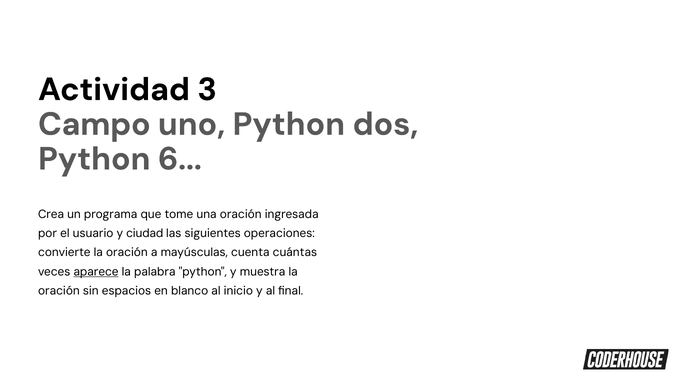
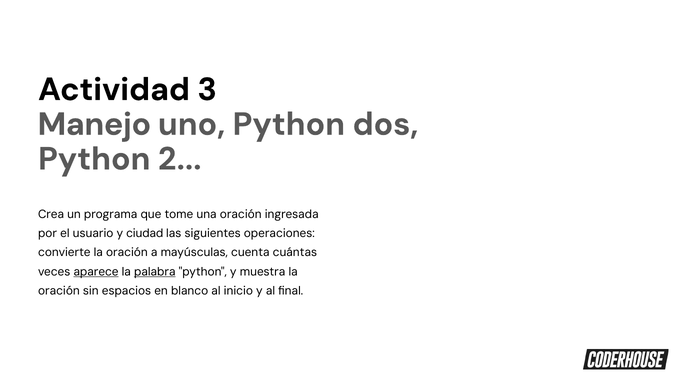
Campo: Campo -> Manejo
6: 6 -> 2
palabra underline: none -> present
